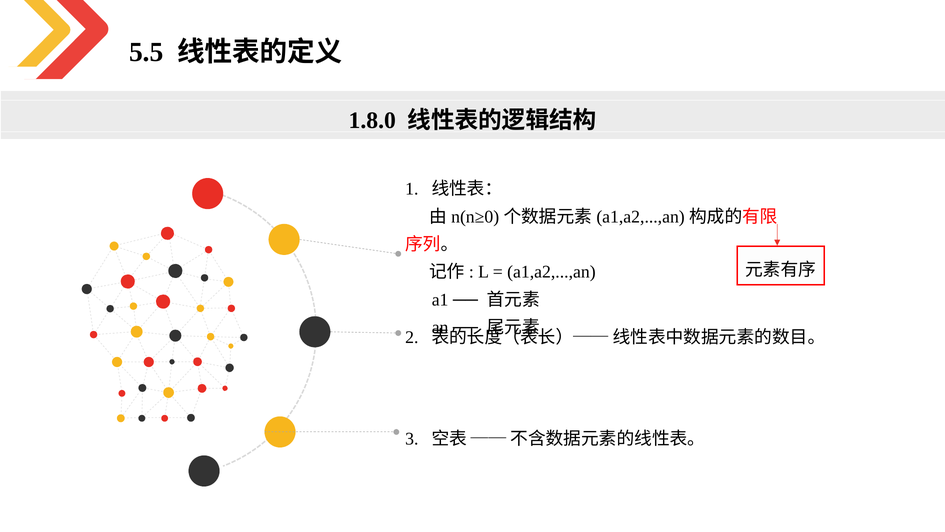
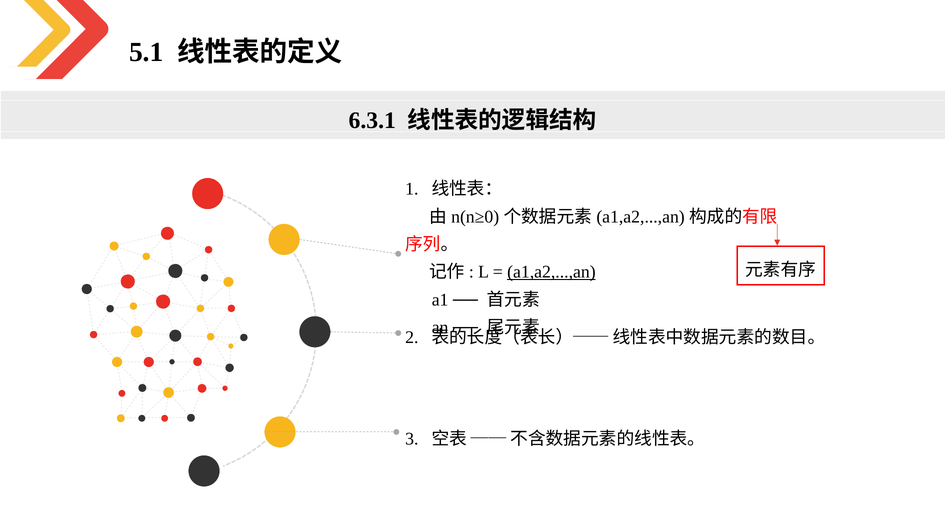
5.5: 5.5 -> 5.1
1.8.0: 1.8.0 -> 6.3.1
a1,a2,...,an underline: none -> present
